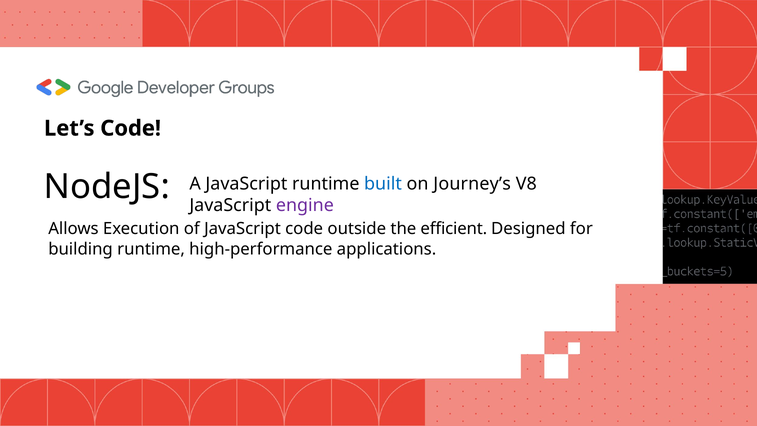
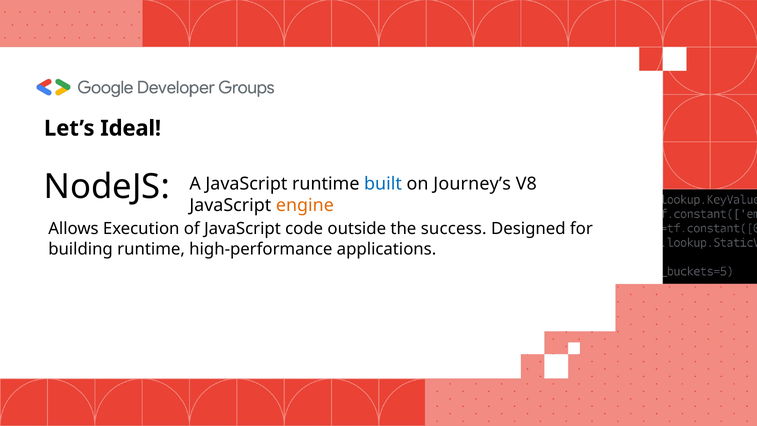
Let’s Code: Code -> Ideal
engine colour: purple -> orange
efficient: efficient -> success
